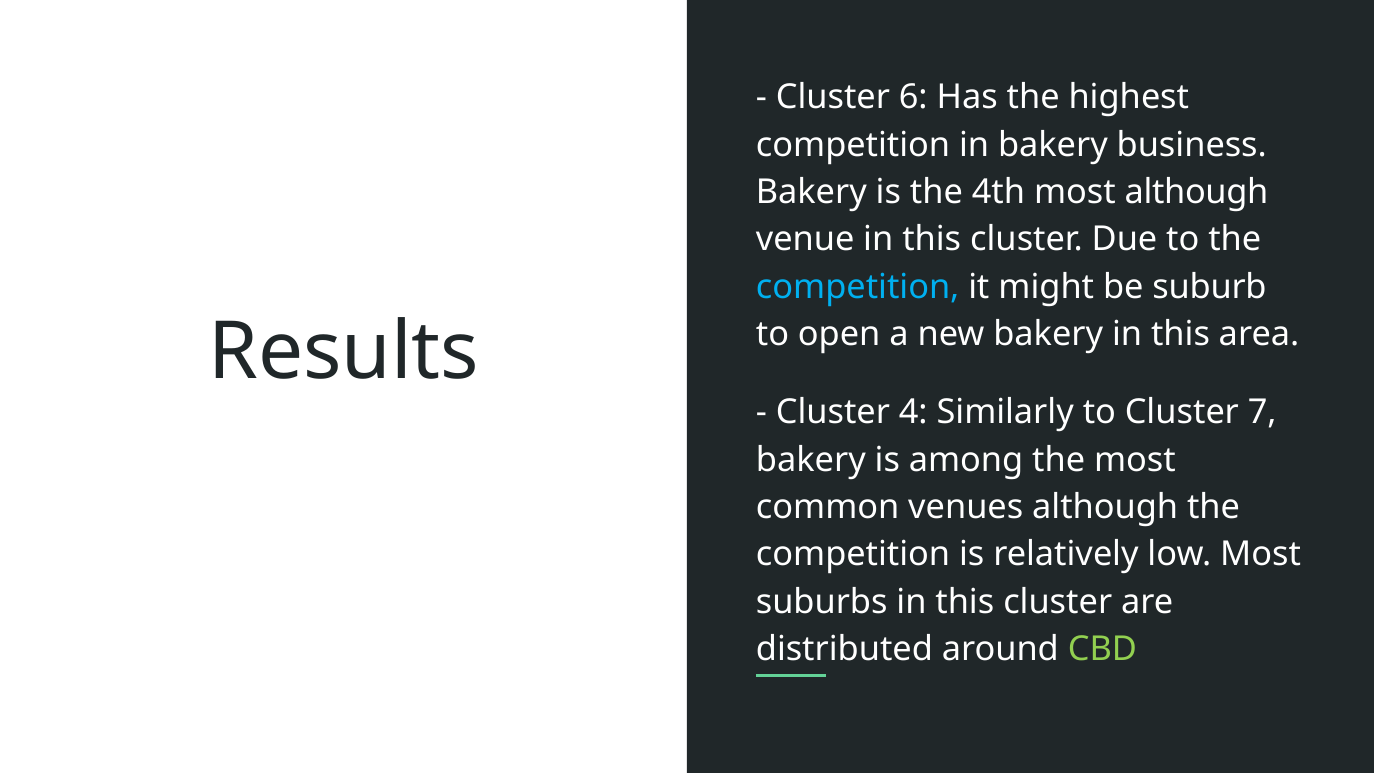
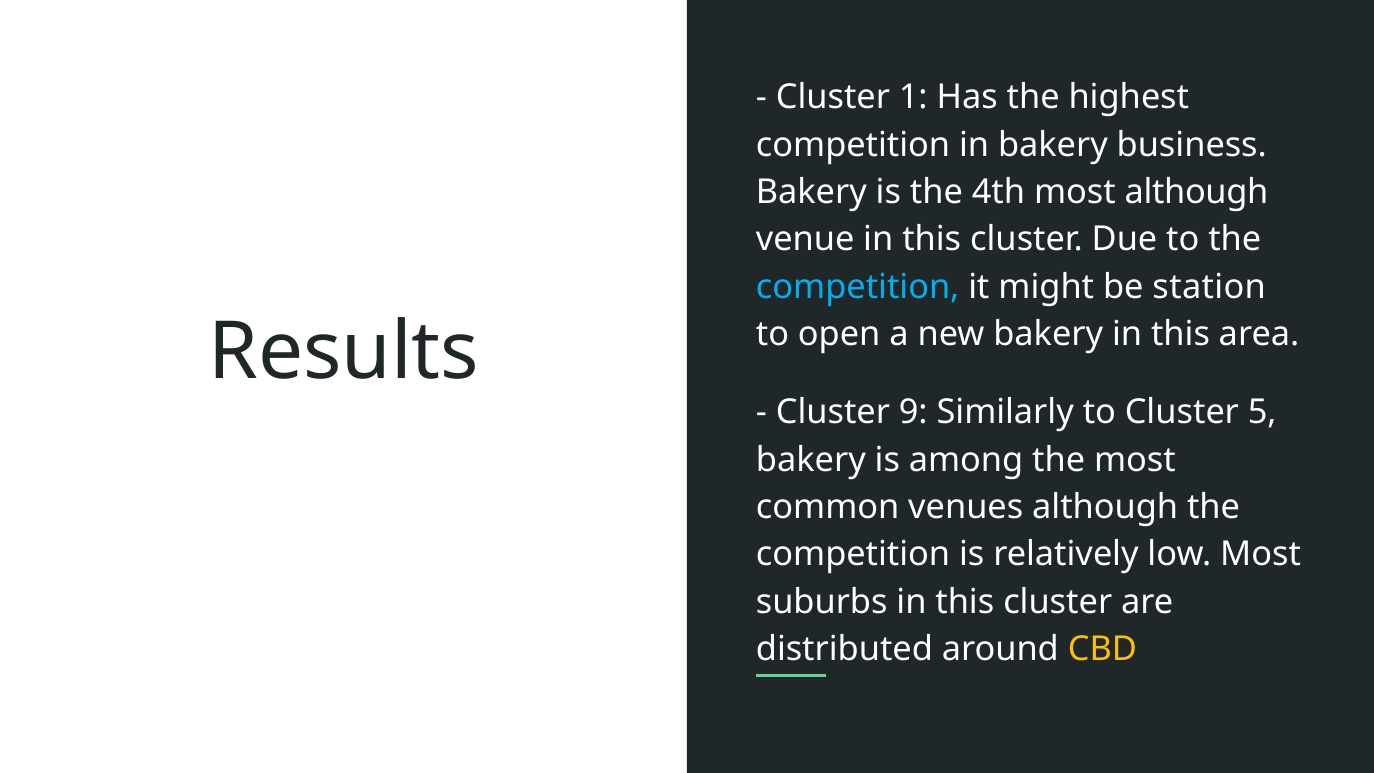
6: 6 -> 1
suburb: suburb -> station
4: 4 -> 9
7: 7 -> 5
CBD colour: light green -> yellow
